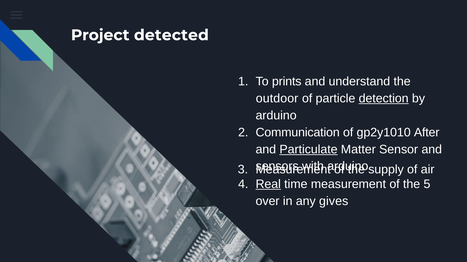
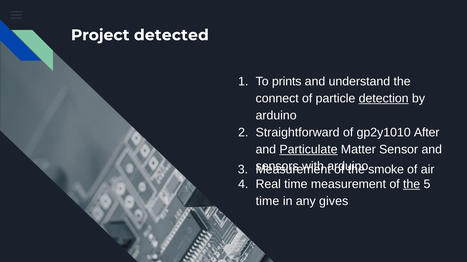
outdoor: outdoor -> connect
Communication: Communication -> Straightforward
supply: supply -> smoke
Real underline: present -> none
the at (412, 185) underline: none -> present
over at (268, 202): over -> time
